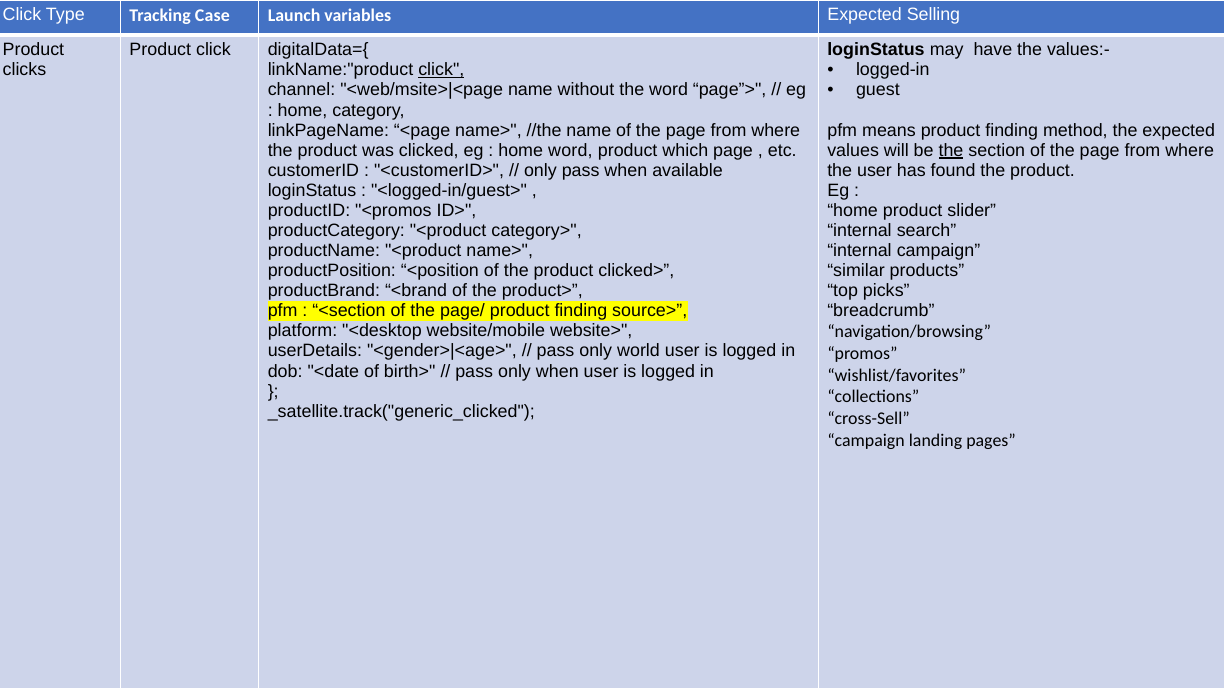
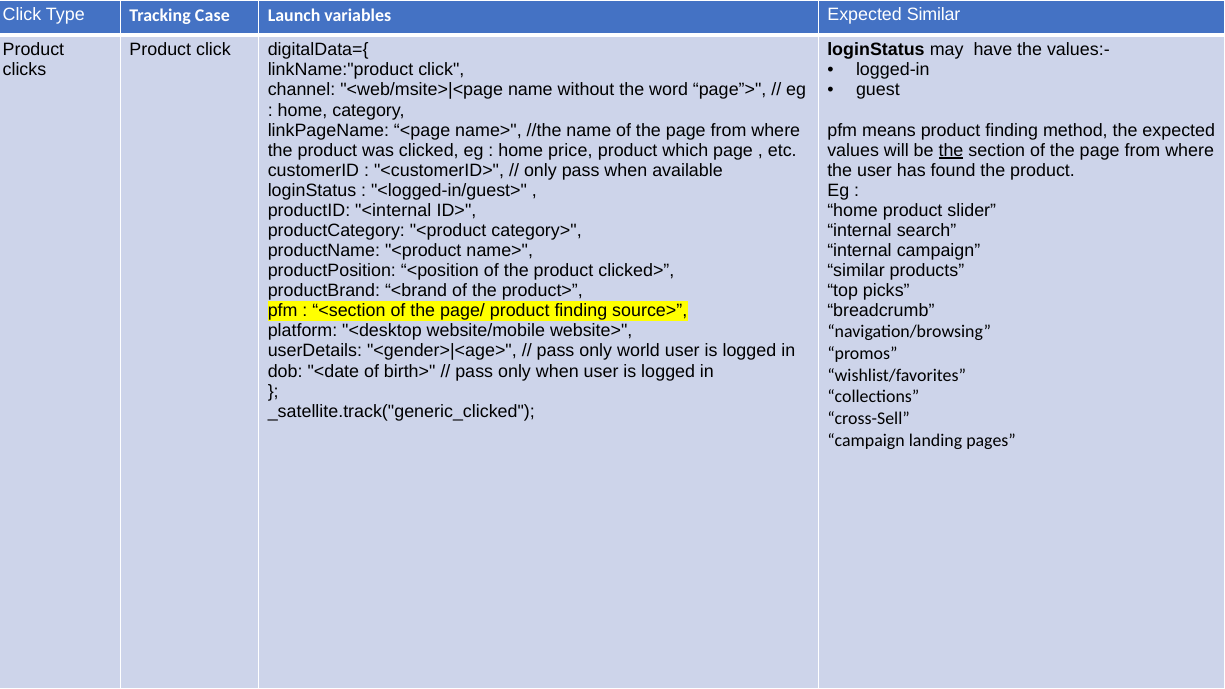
Expected Selling: Selling -> Similar
click at (441, 70) underline: present -> none
home word: word -> price
<promos: <promos -> <internal
